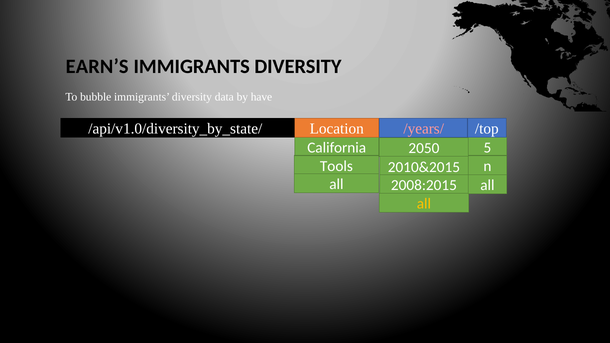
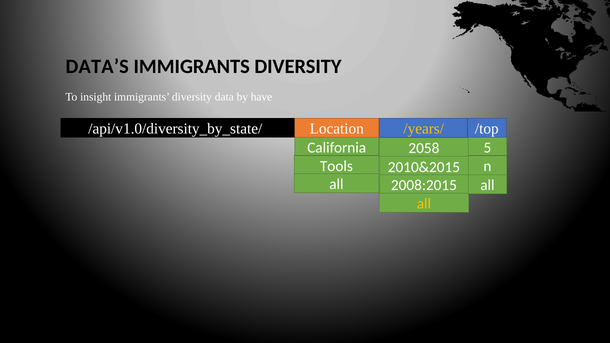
EARN’S: EARN’S -> DATA’S
bubble: bubble -> insight
/years/ colour: pink -> yellow
2050: 2050 -> 2058
